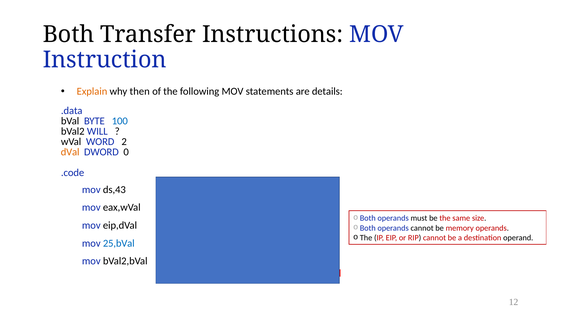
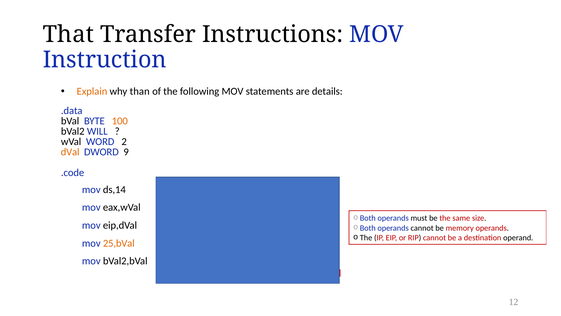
Both at (69, 35): Both -> That
then: then -> than
100 colour: blue -> orange
0: 0 -> 9
ds,43: ds,43 -> ds,14
25,bVal colour: blue -> orange
